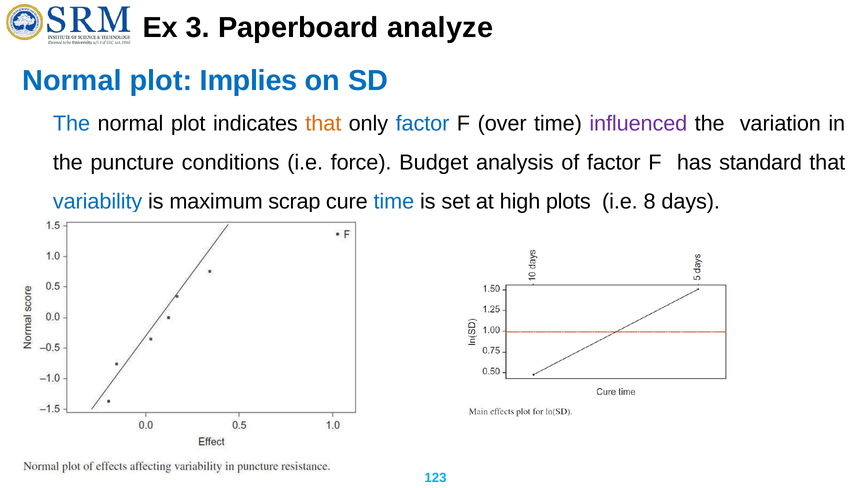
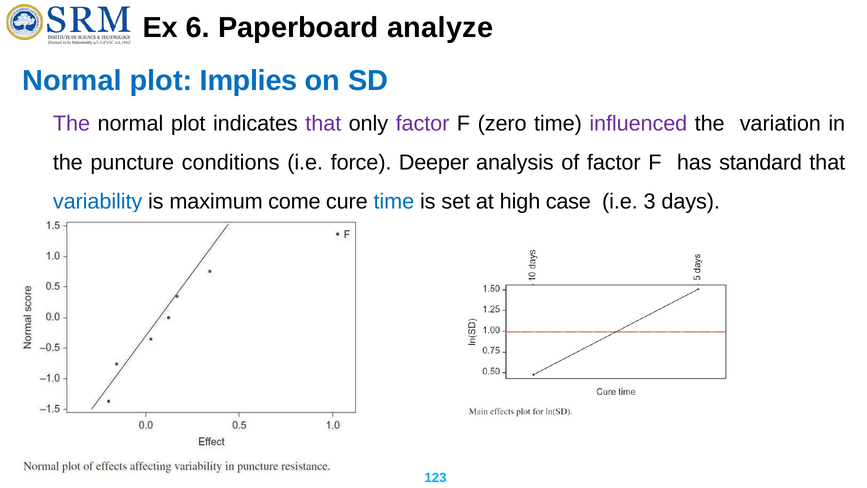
3: 3 -> 6
The at (72, 124) colour: blue -> purple
that at (323, 124) colour: orange -> purple
factor at (423, 124) colour: blue -> purple
over: over -> zero
Budget: Budget -> Deeper
scrap: scrap -> come
plots: plots -> case
8: 8 -> 3
